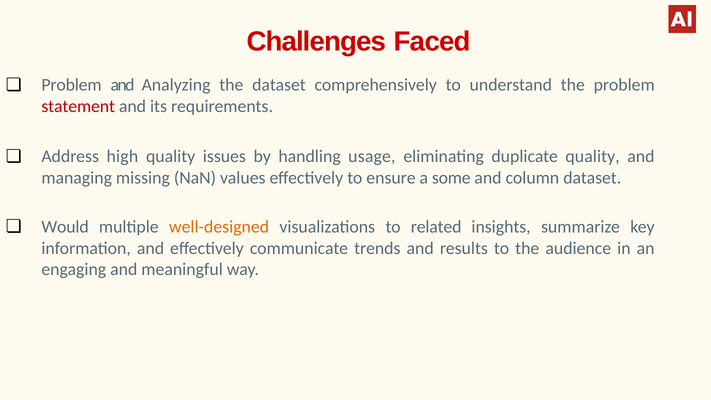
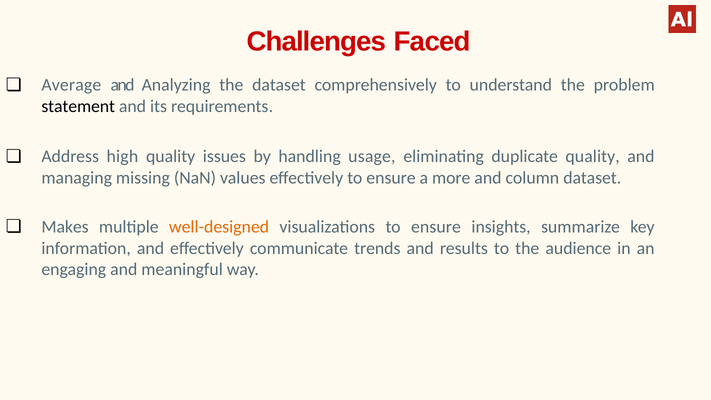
Problem at (71, 85): Problem -> Average
statement colour: red -> black
some: some -> more
Would: Would -> Makes
visualizations to related: related -> ensure
